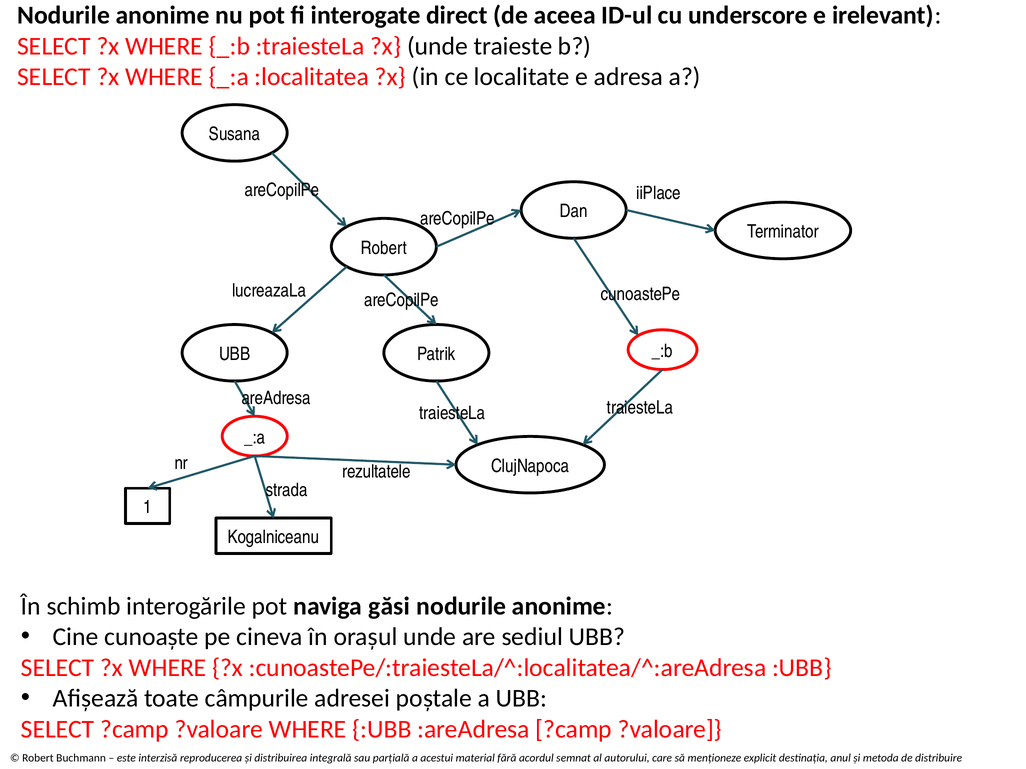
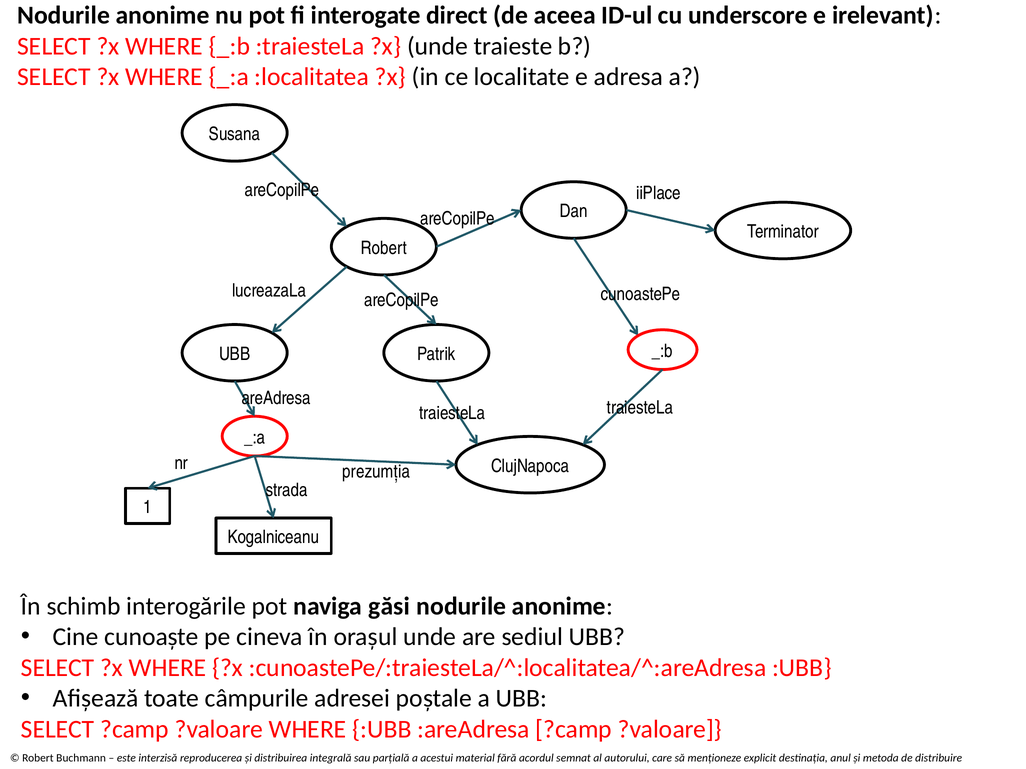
rezultatele: rezultatele -> prezumția
